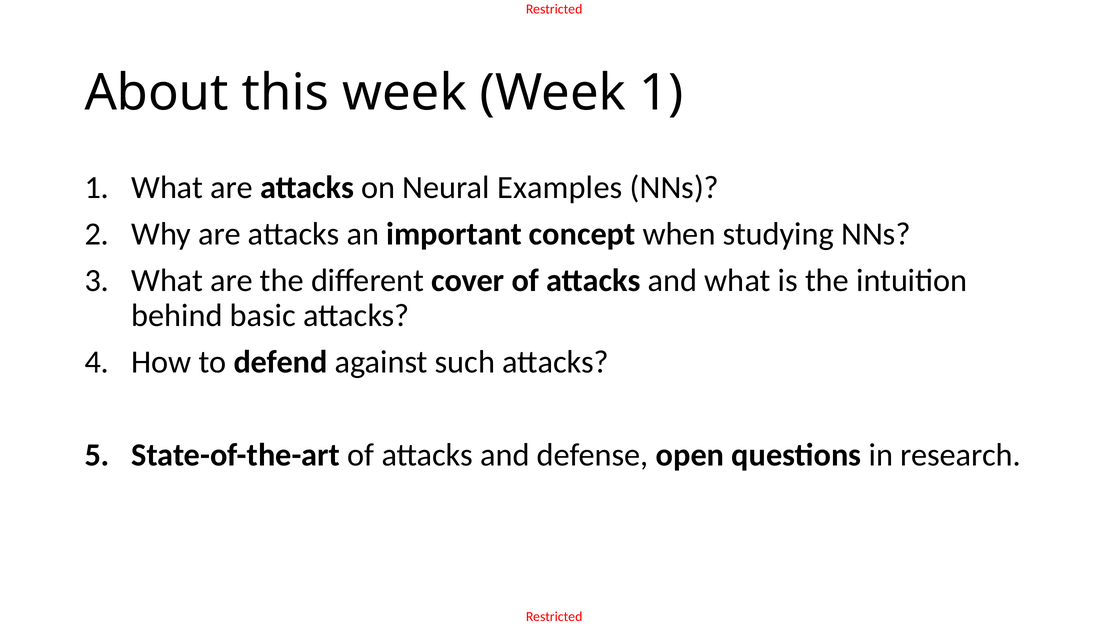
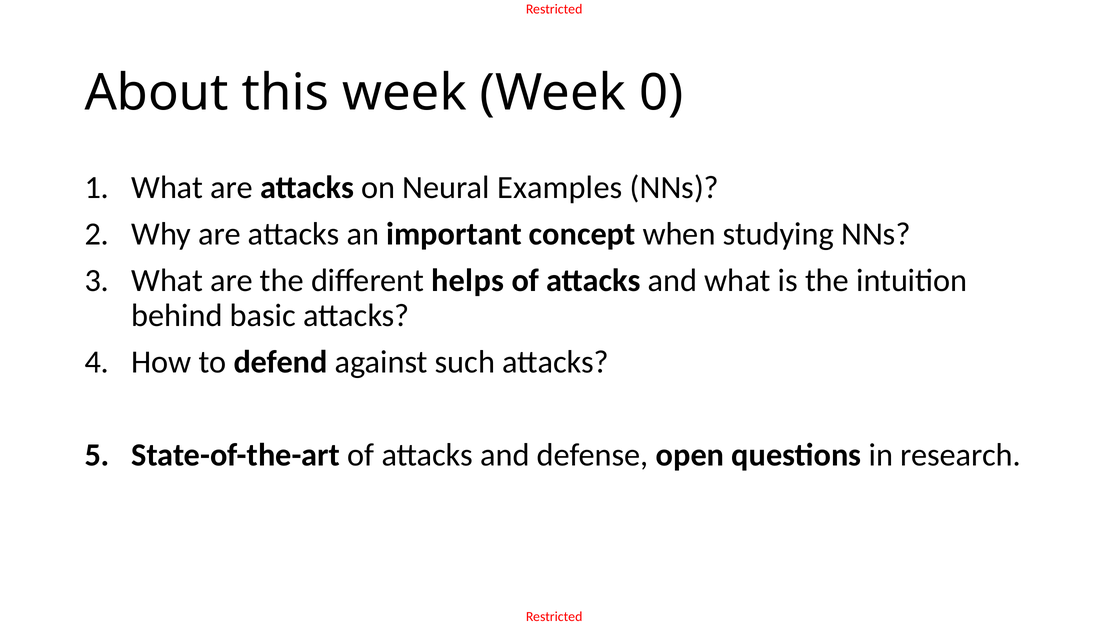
Week 1: 1 -> 0
cover: cover -> helps
